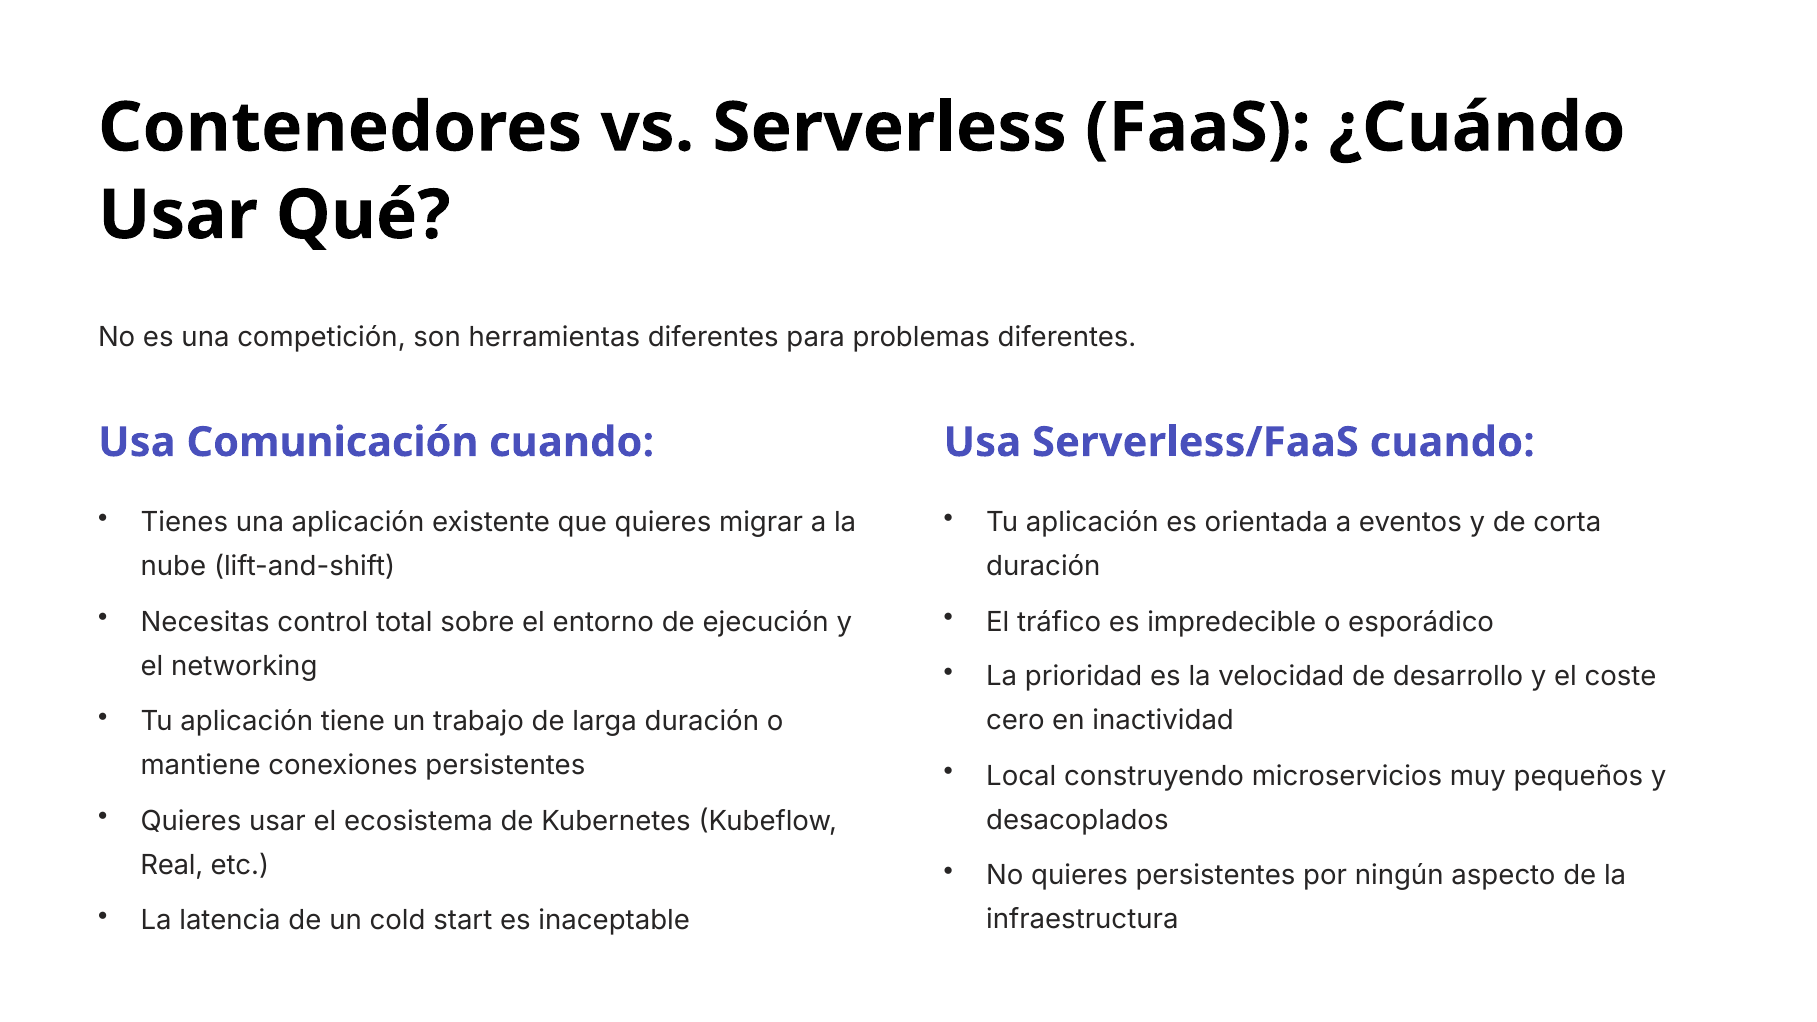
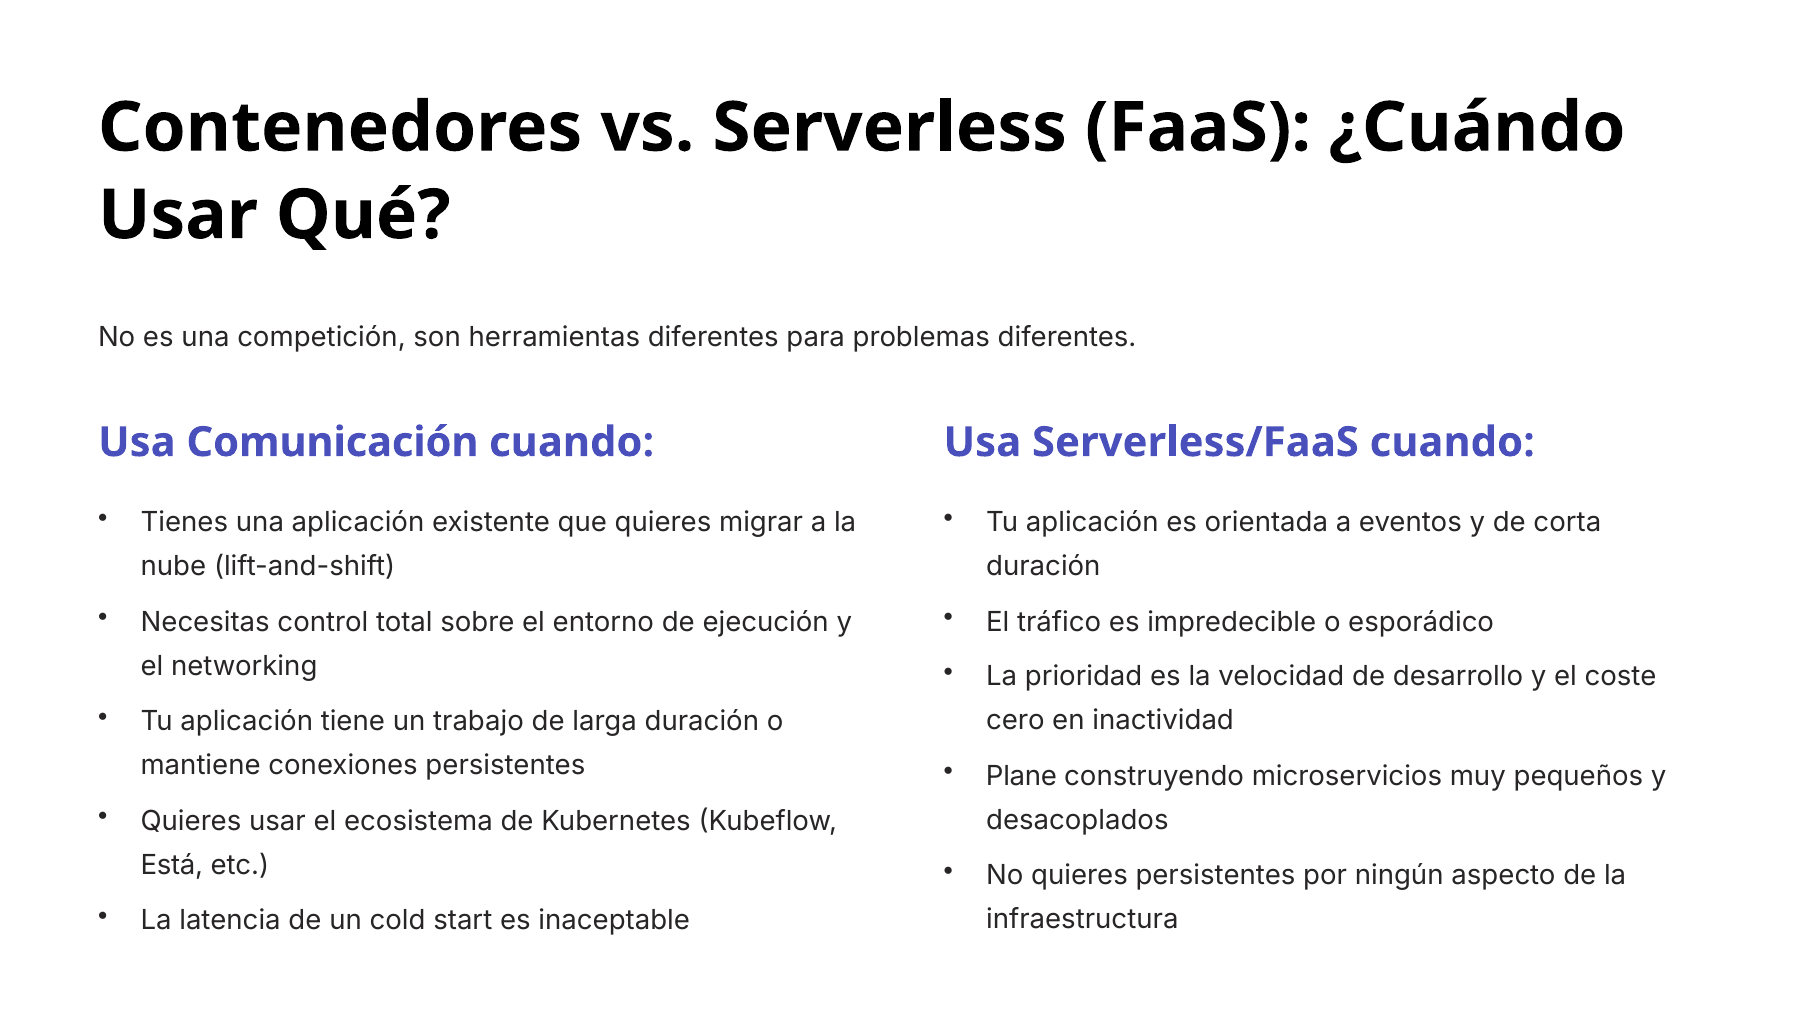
Local: Local -> Plane
Real: Real -> Está
